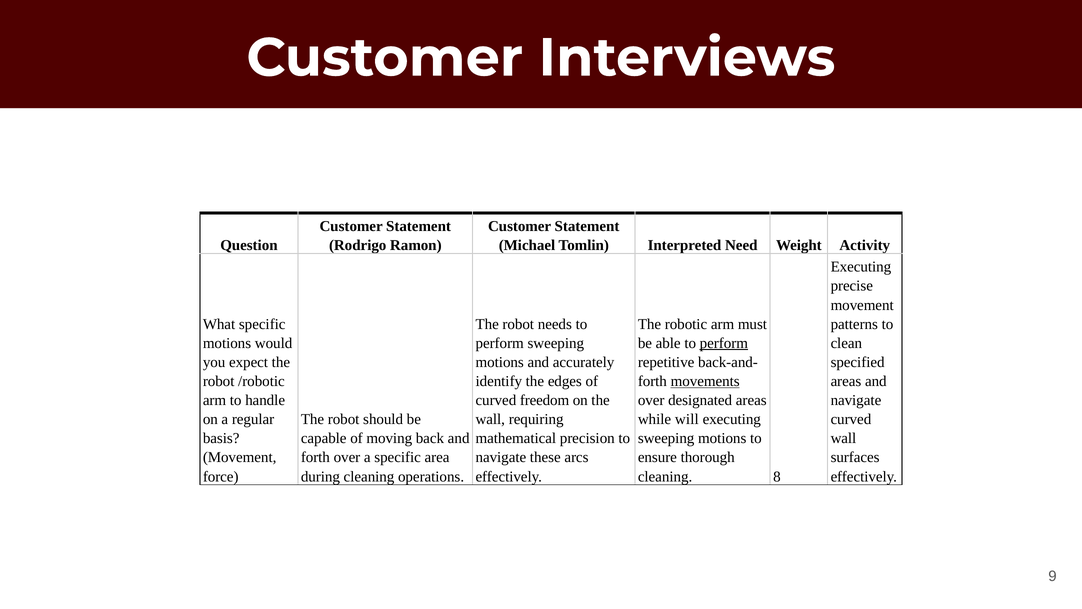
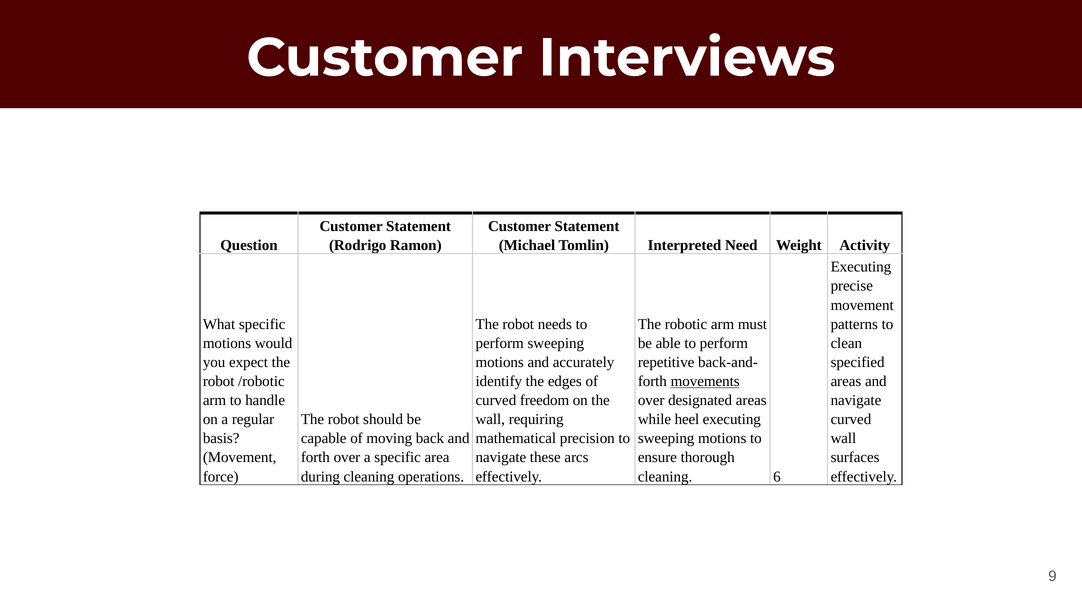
perform at (724, 343) underline: present -> none
will: will -> heel
8: 8 -> 6
